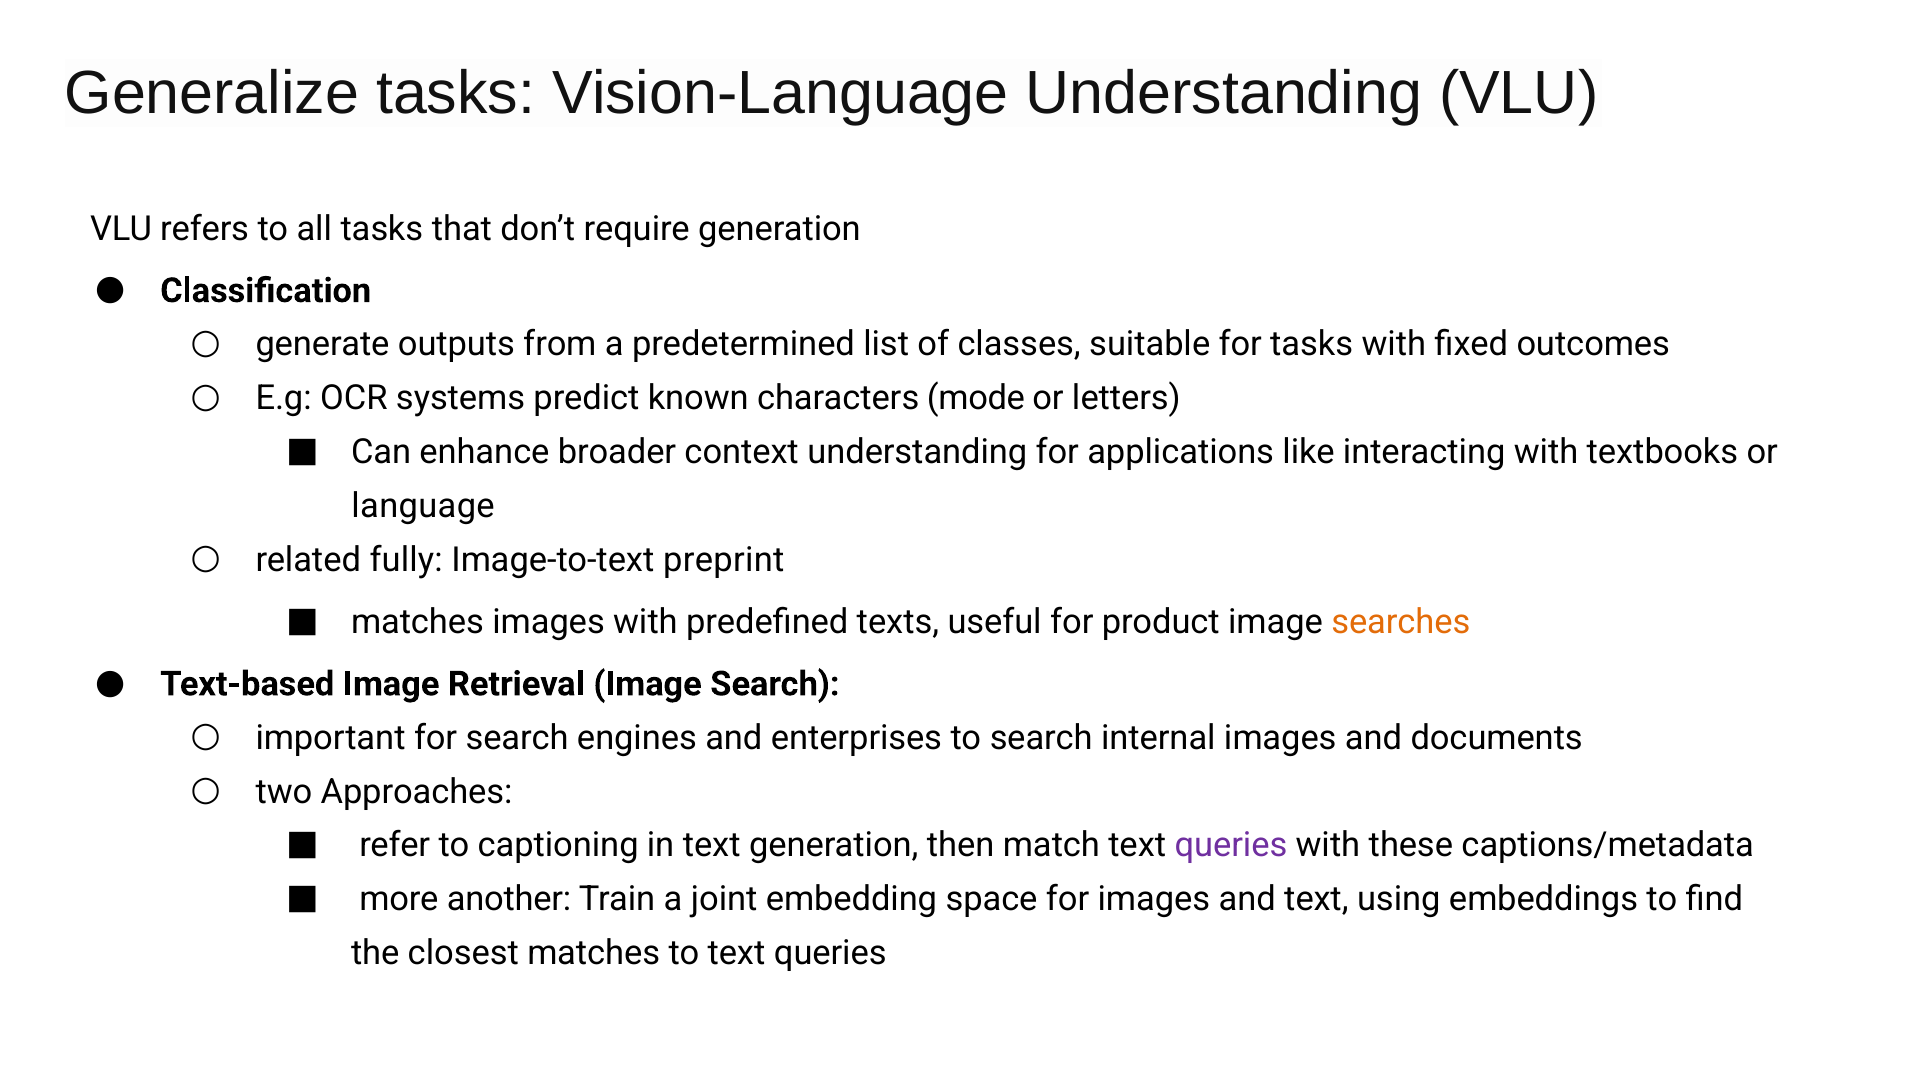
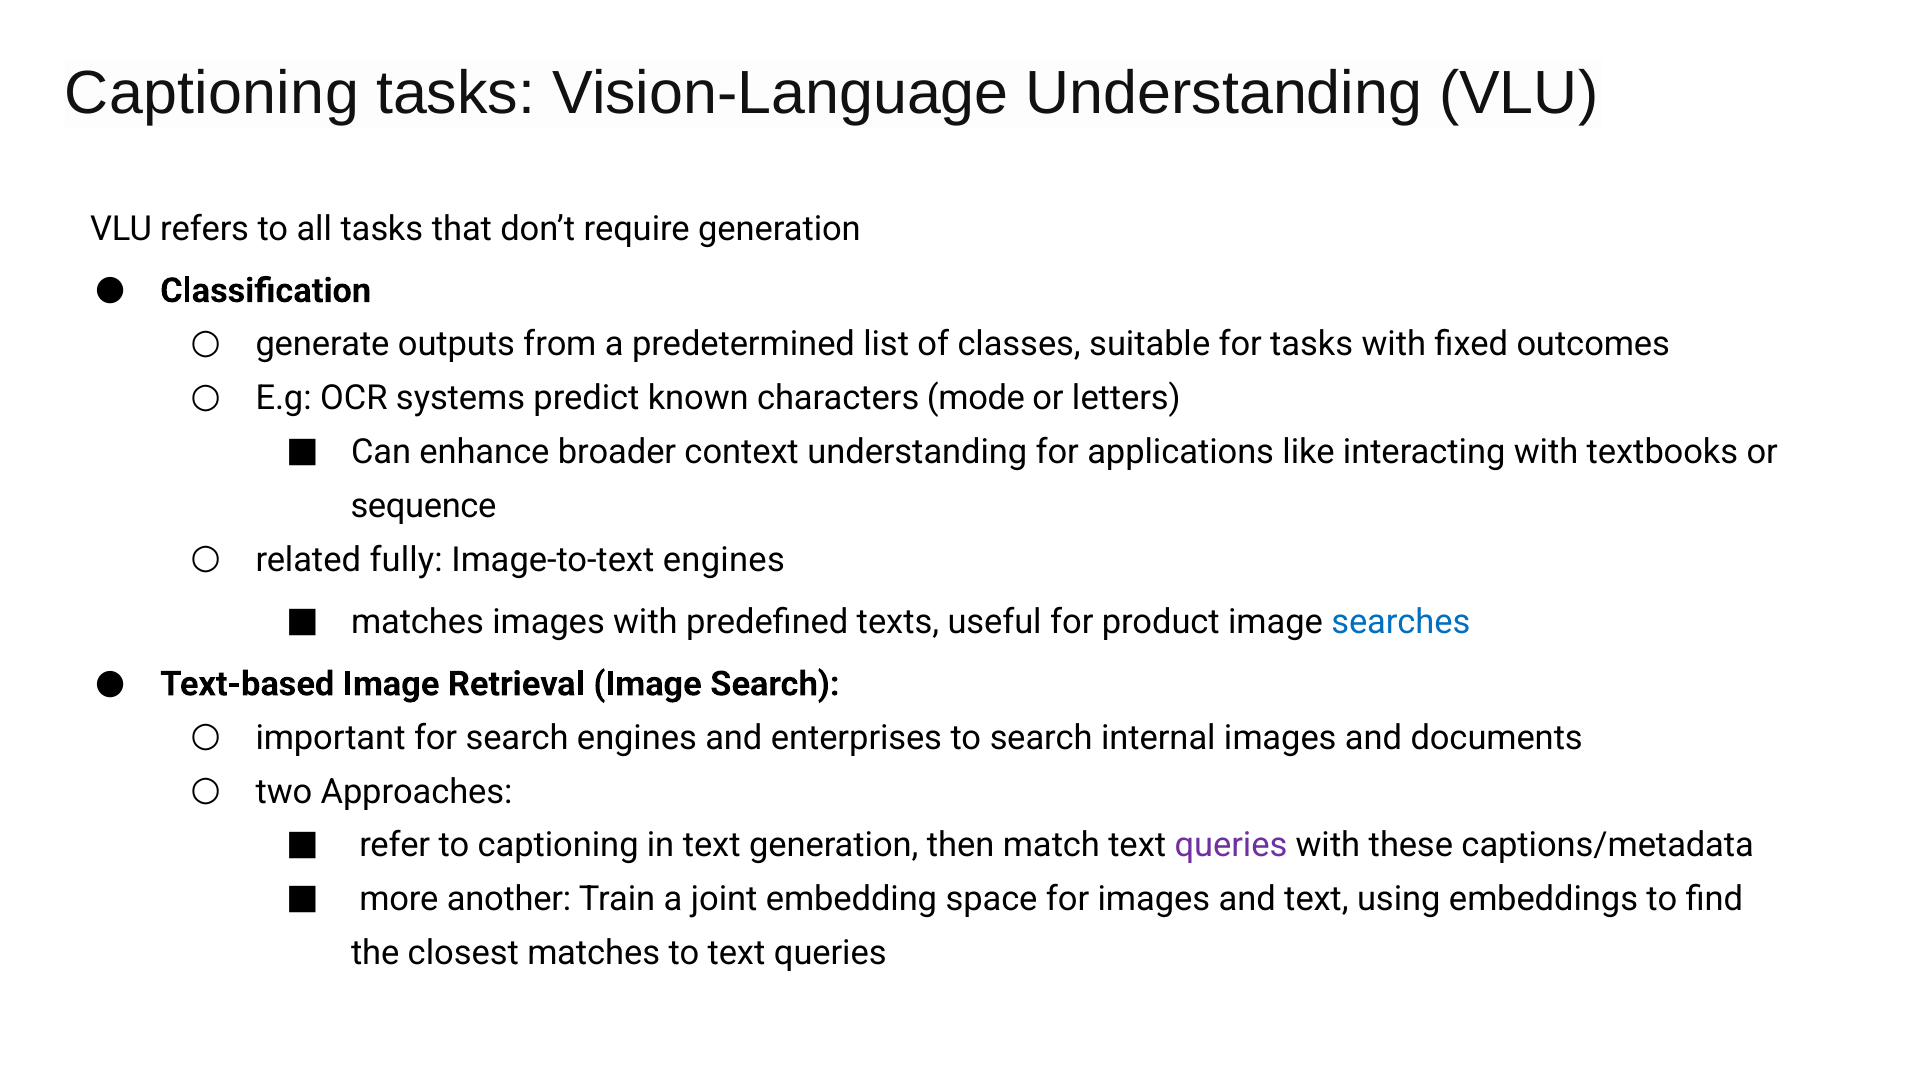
Generalize at (212, 94): Generalize -> Captioning
language: language -> sequence
Image-to-text preprint: preprint -> engines
searches colour: orange -> blue
